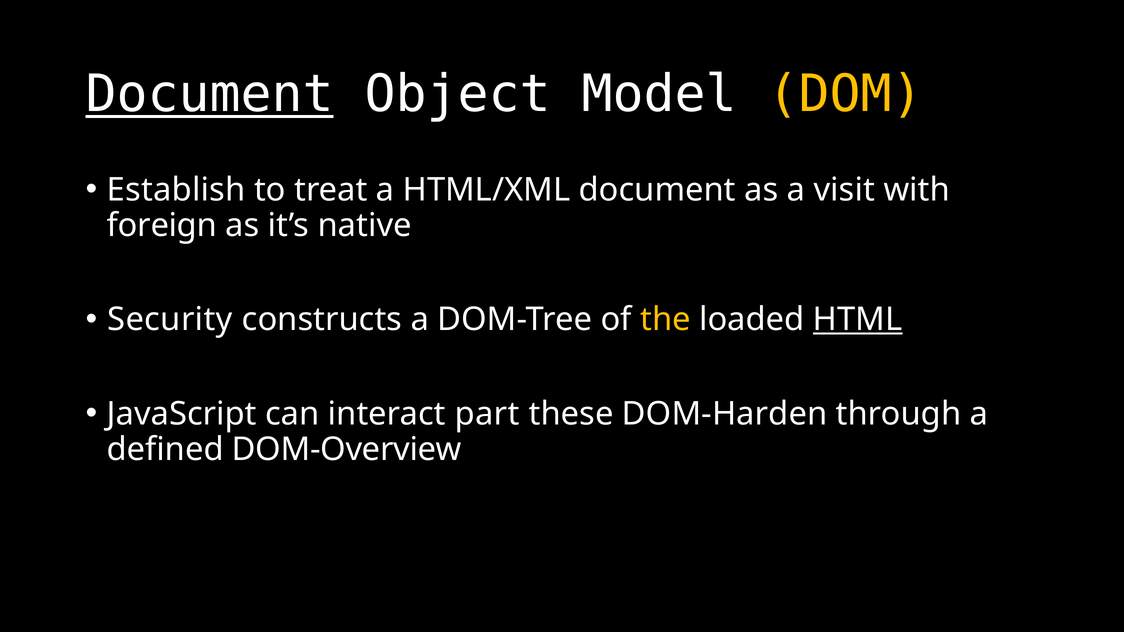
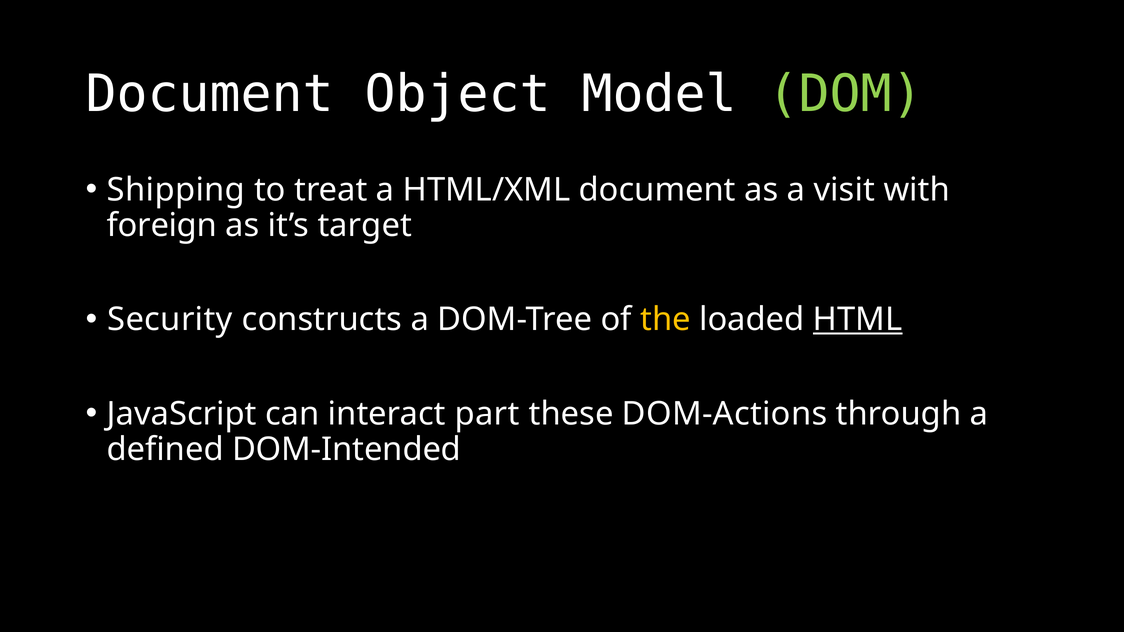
Document at (210, 94) underline: present -> none
DOM colour: yellow -> light green
Establish: Establish -> Shipping
native: native -> target
DOM-Harden: DOM-Harden -> DOM-Actions
DOM-Overview: DOM-Overview -> DOM-Intended
